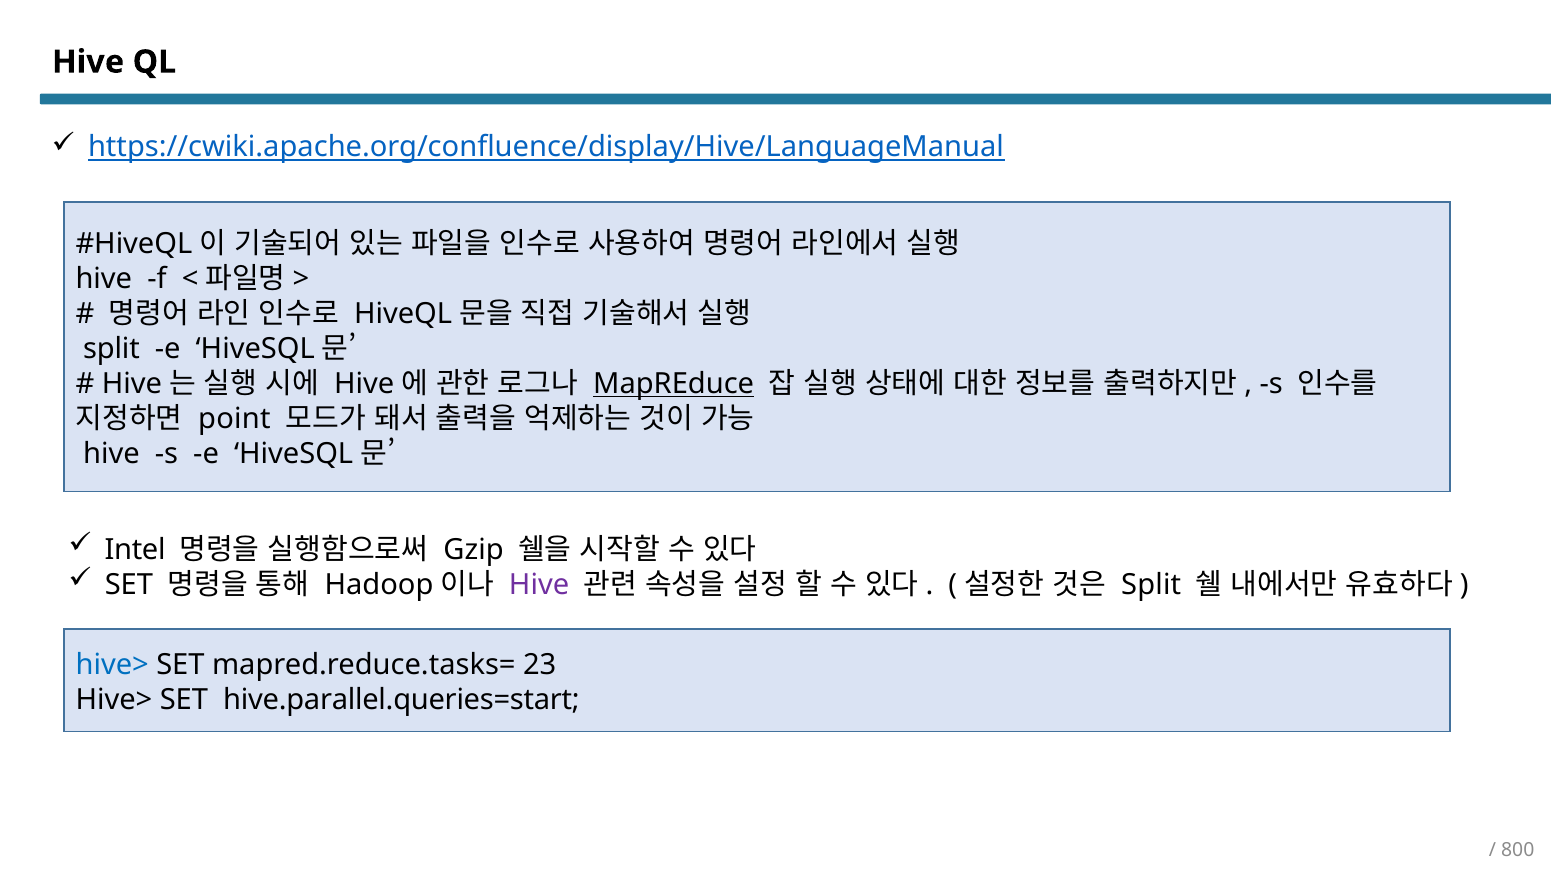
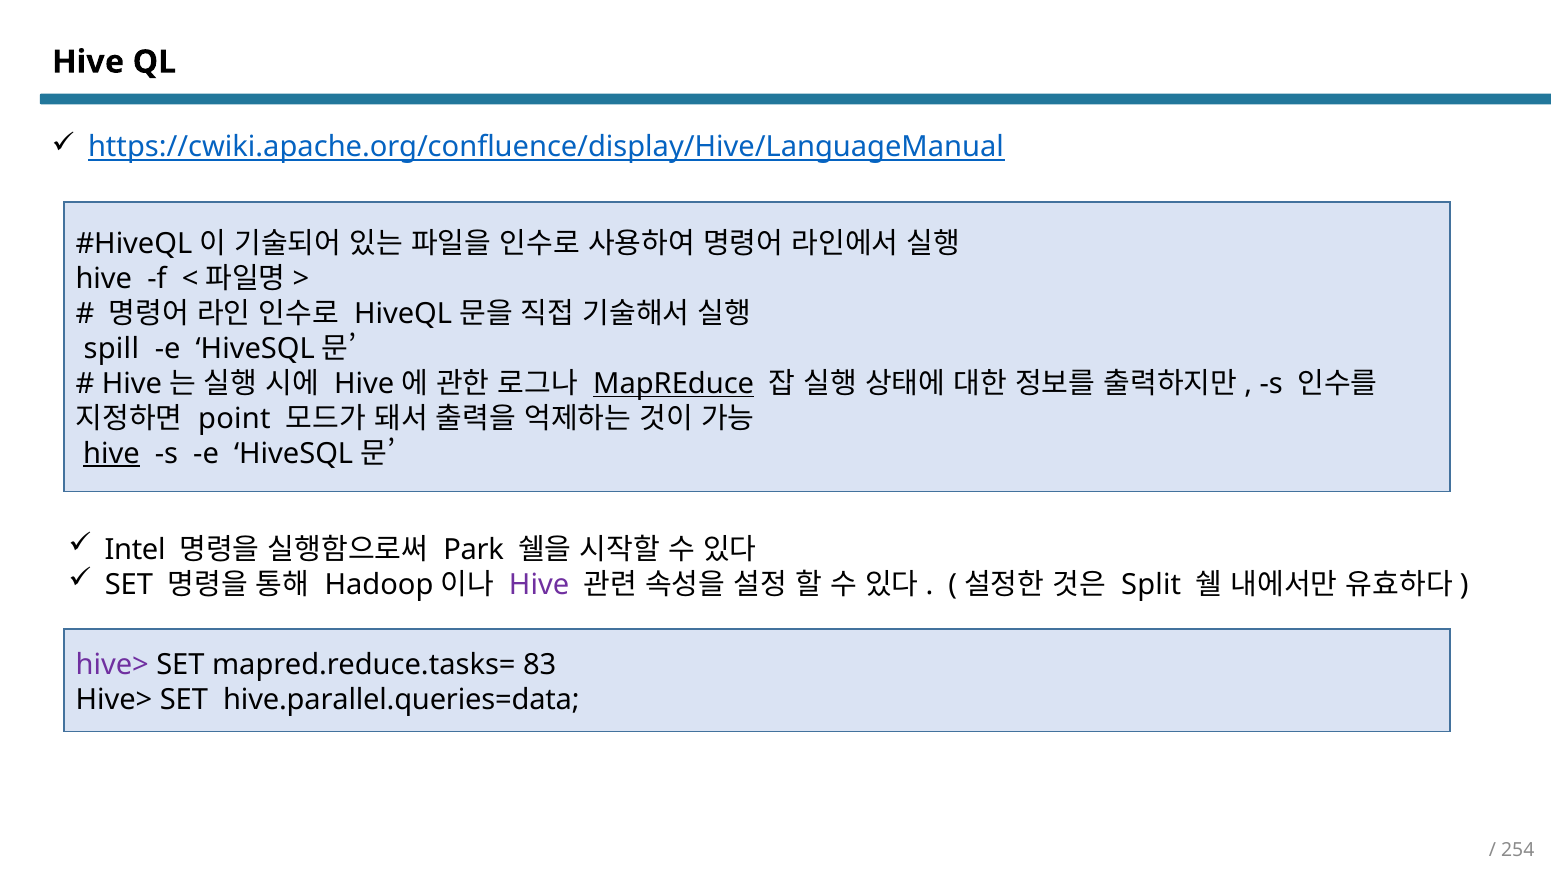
split at (112, 349): split -> spill
hive at (111, 453) underline: none -> present
Gzip: Gzip -> Park
hive> at (112, 664) colour: blue -> purple
23: 23 -> 83
hive.parallel.queries=start: hive.parallel.queries=start -> hive.parallel.queries=data
800: 800 -> 254
